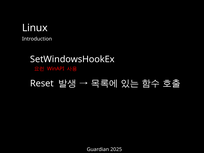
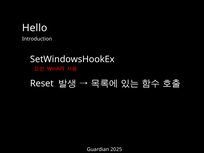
Linux: Linux -> Hello
